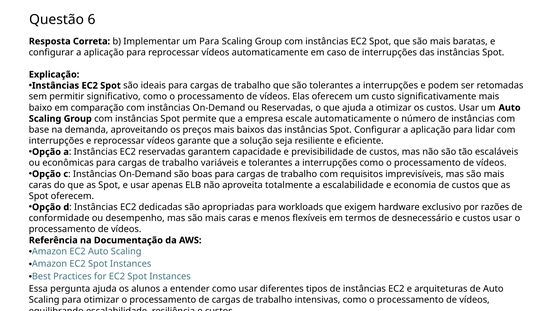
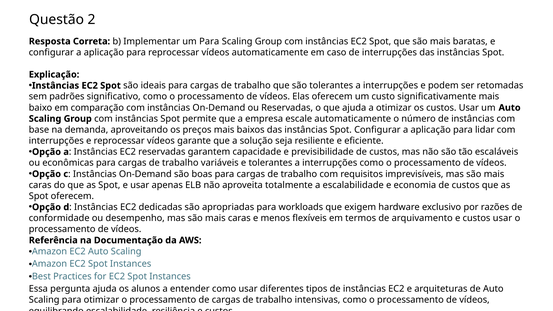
6: 6 -> 2
permitir: permitir -> padrões
desnecessário: desnecessário -> arquivamento
